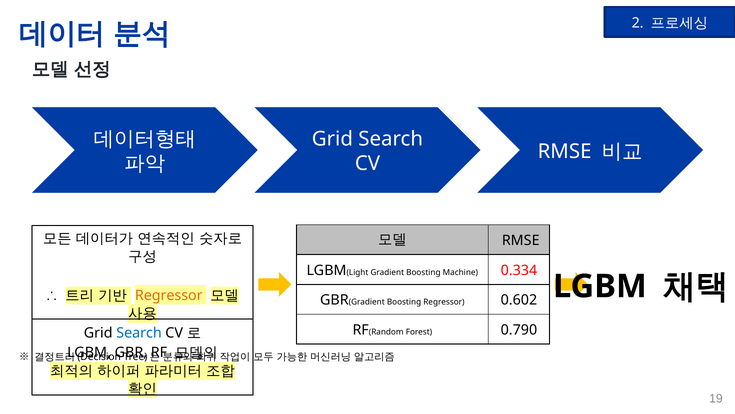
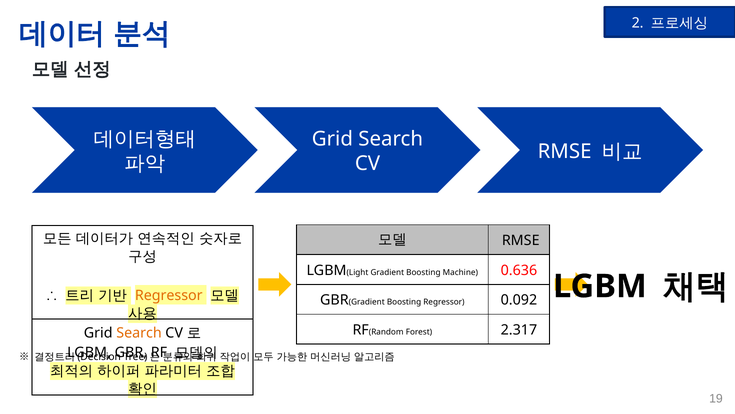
0.334: 0.334 -> 0.636
0.602: 0.602 -> 0.092
0.790: 0.790 -> 2.317
Search at (139, 333) colour: blue -> orange
